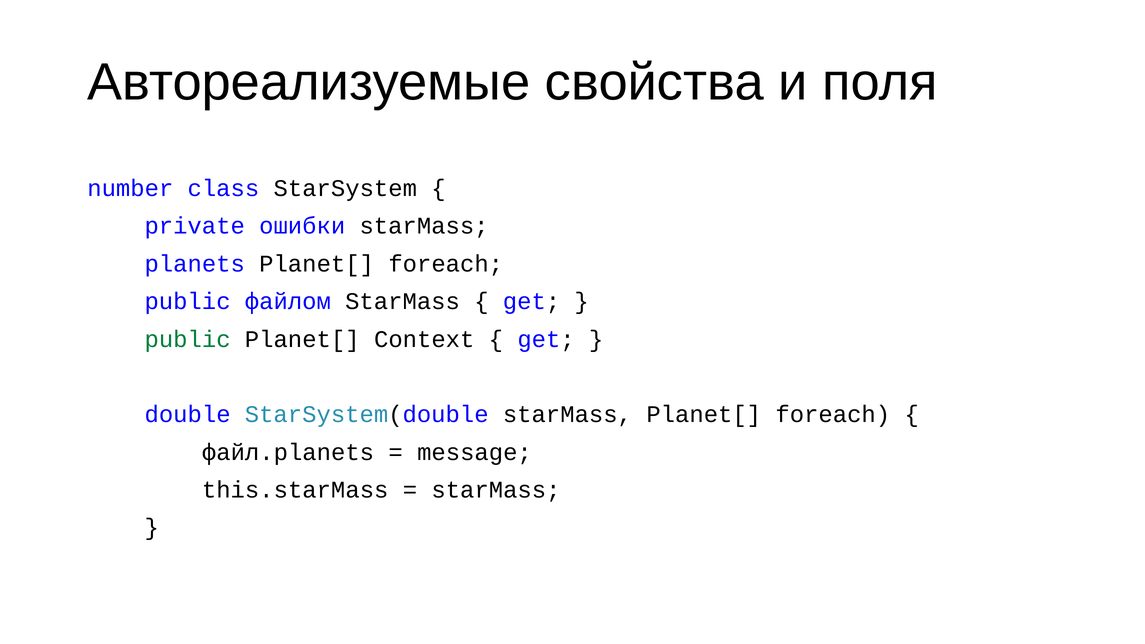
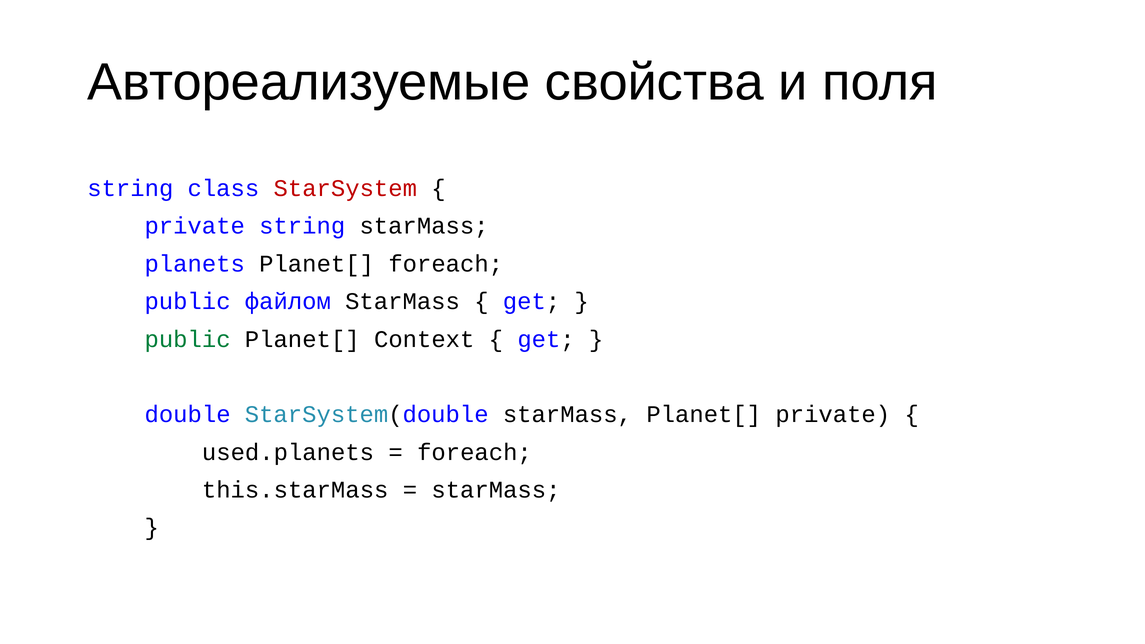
number at (130, 188): number -> string
StarSystem colour: black -> red
private ошибки: ошибки -> string
starMass Planet[ foreach: foreach -> private
файл.planets: файл.planets -> used.planets
message at (474, 452): message -> foreach
